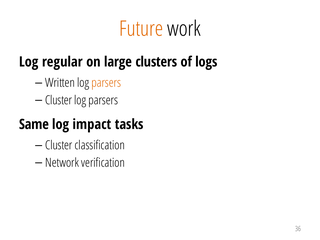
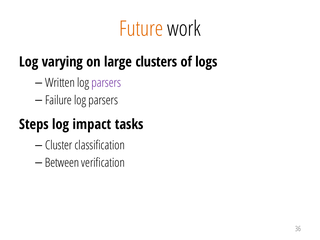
regular: regular -> varying
parsers at (106, 83) colour: orange -> purple
Cluster at (59, 100): Cluster -> Failure
Same: Same -> Steps
Network: Network -> Between
